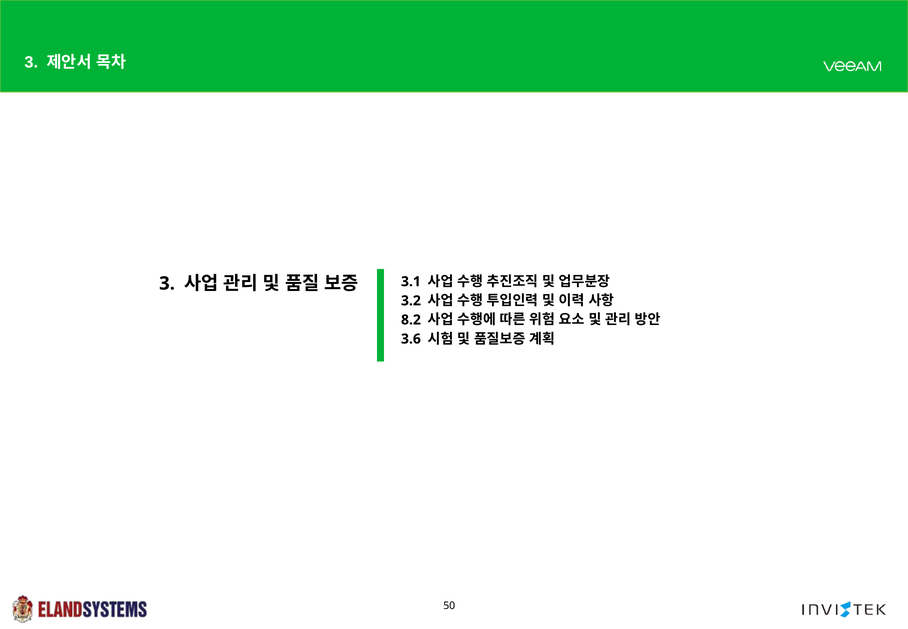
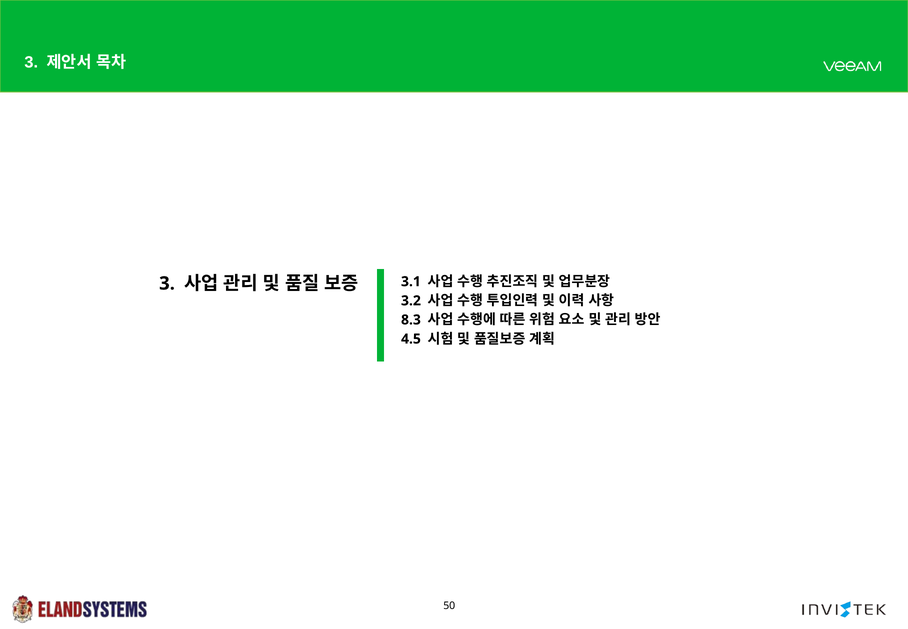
8.2: 8.2 -> 8.3
3.6: 3.6 -> 4.5
